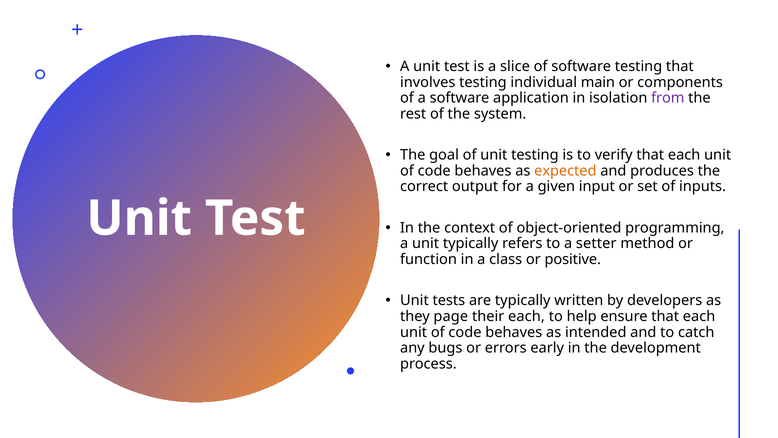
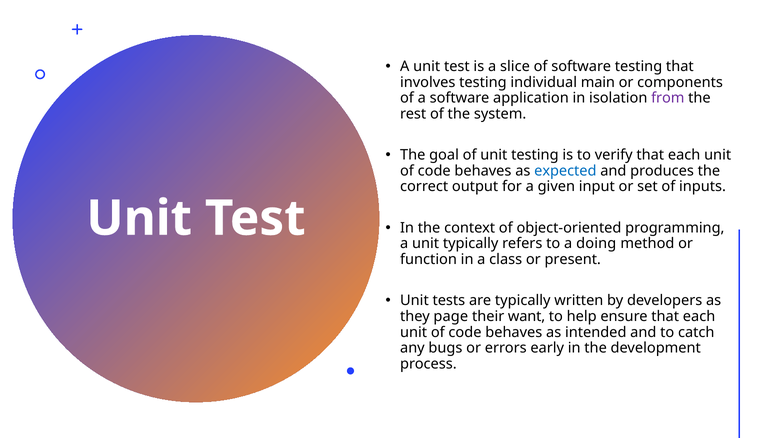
expected colour: orange -> blue
setter: setter -> doing
positive: positive -> present
their each: each -> want
